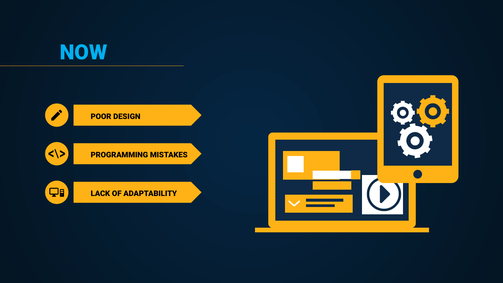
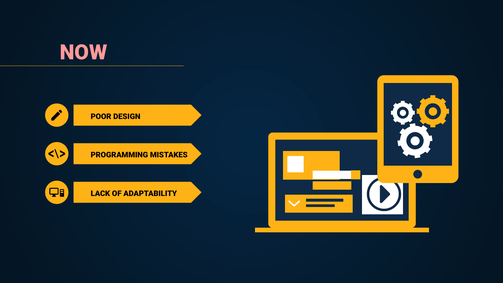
NOW colour: light blue -> pink
